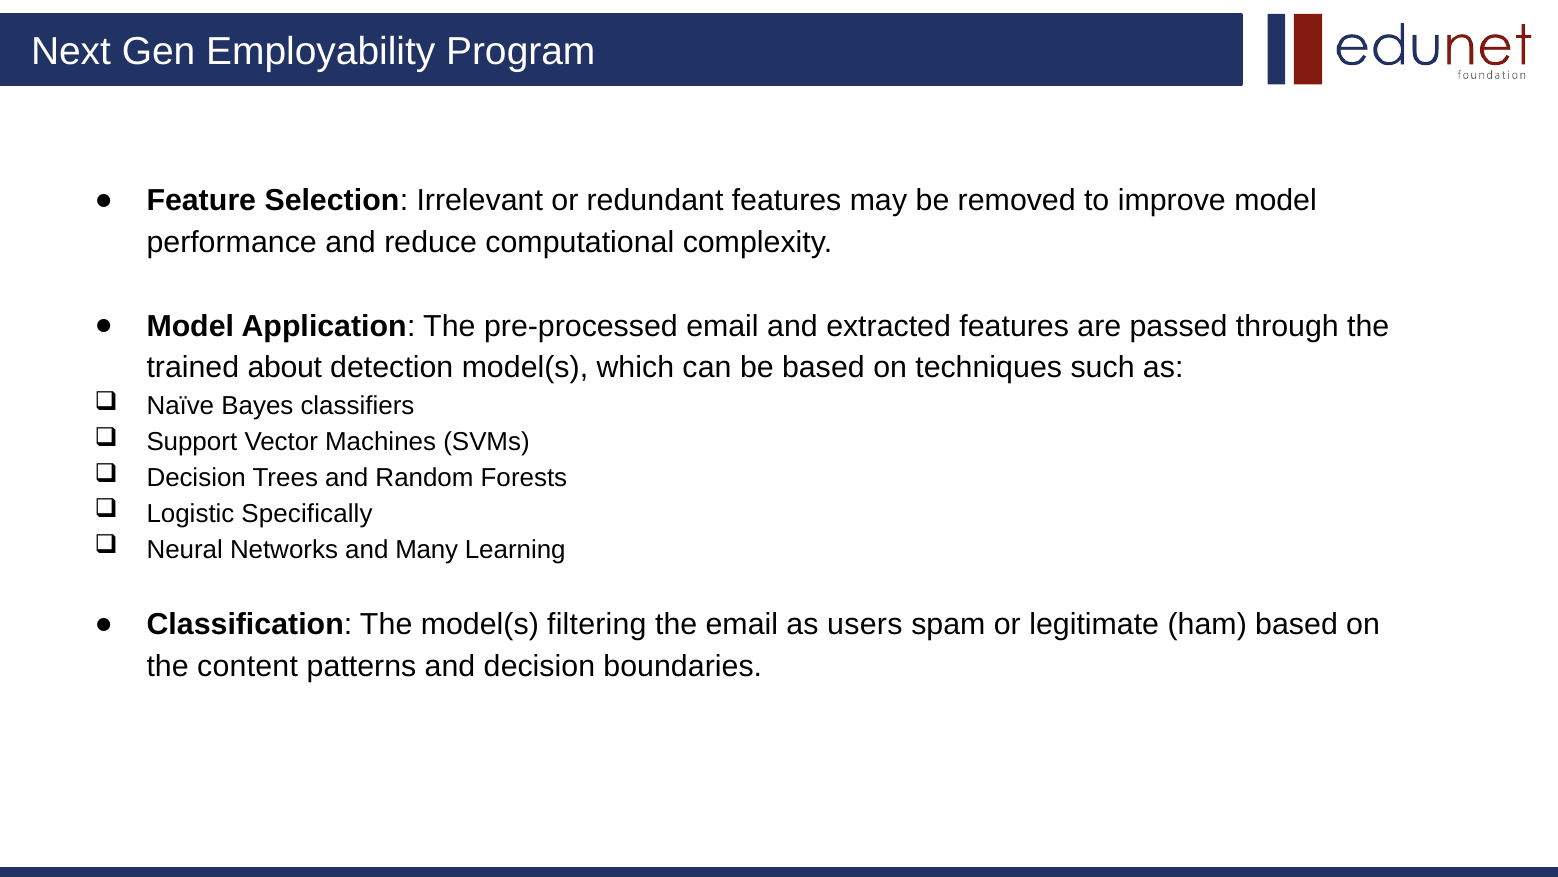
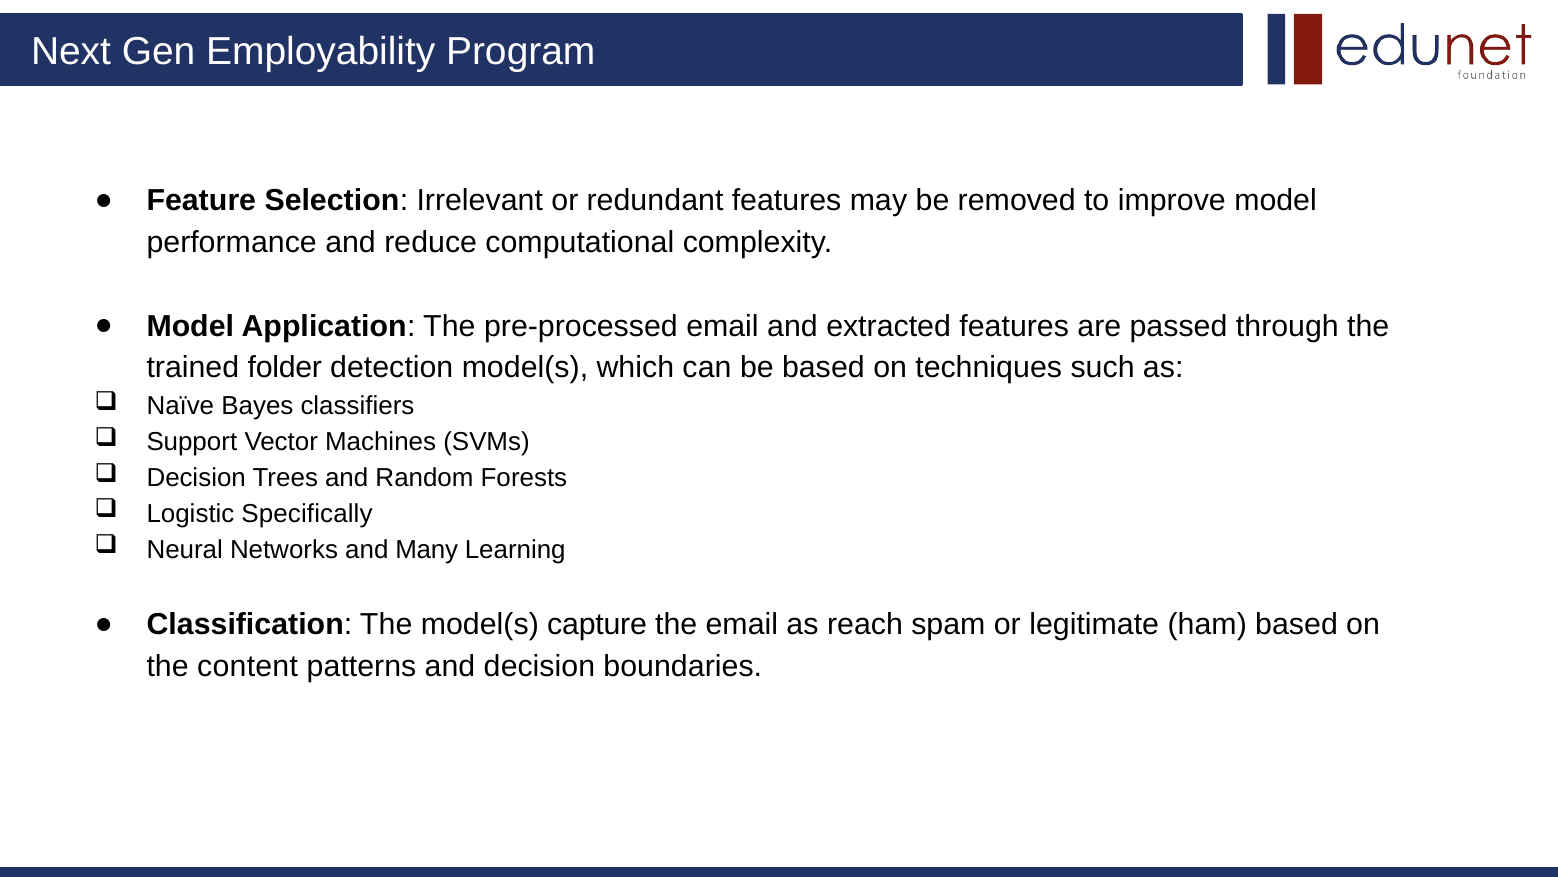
about: about -> folder
filtering: filtering -> capture
users: users -> reach
